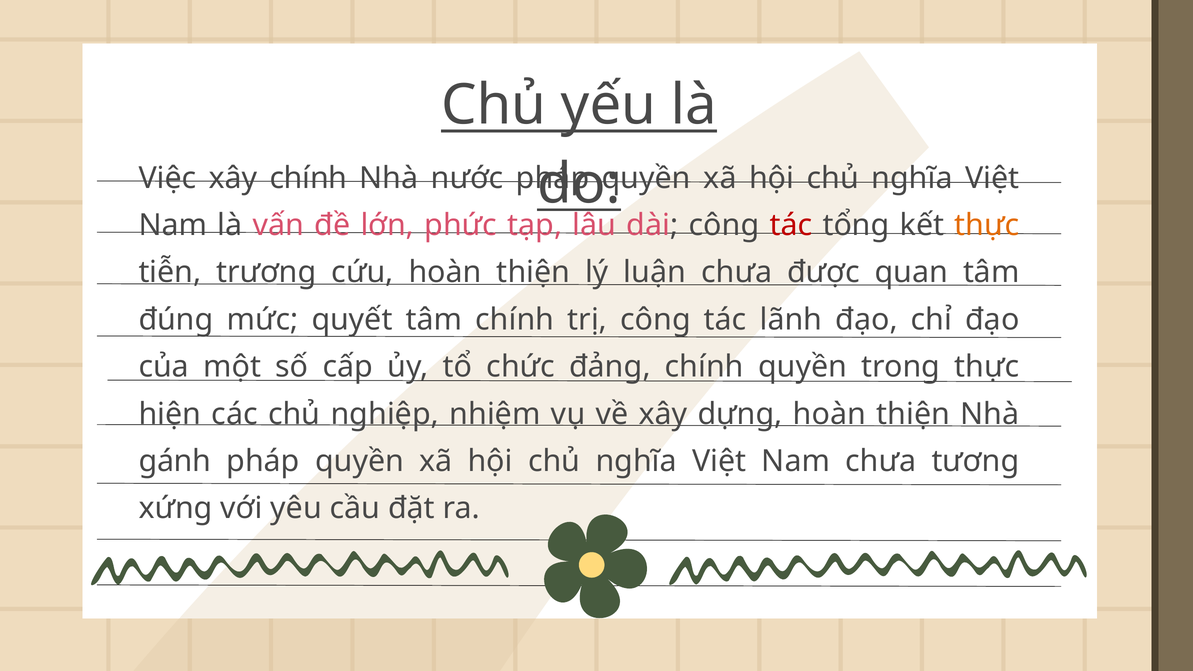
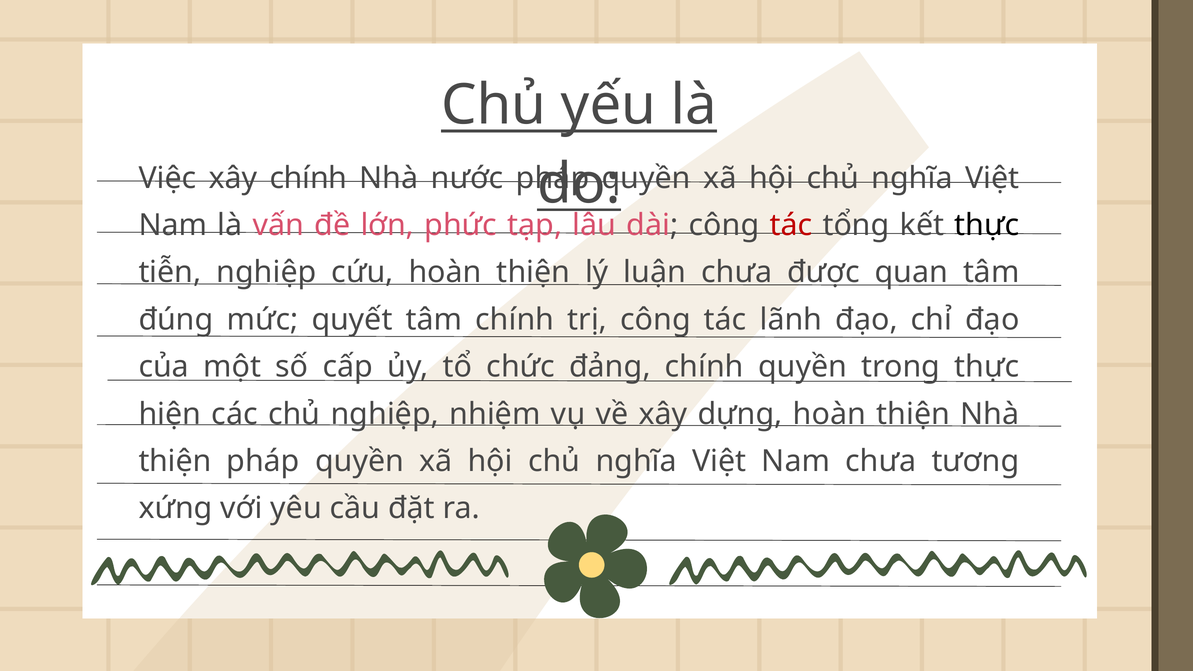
thực at (987, 225) colour: orange -> black
tiễn trương: trương -> nghiệp
gánh at (175, 461): gánh -> thiện
